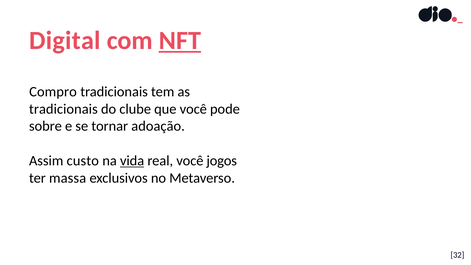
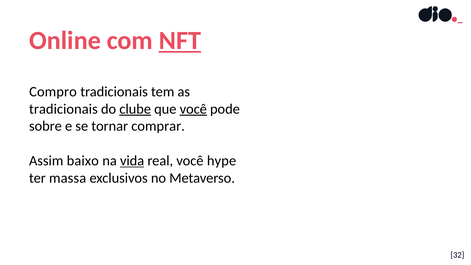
Digital: Digital -> Online
clube underline: none -> present
você at (193, 109) underline: none -> present
adoação: adoação -> comprar
custo: custo -> baixo
jogos: jogos -> hype
